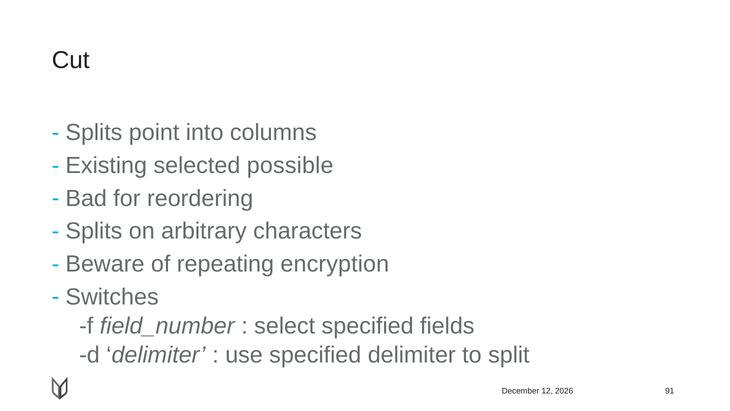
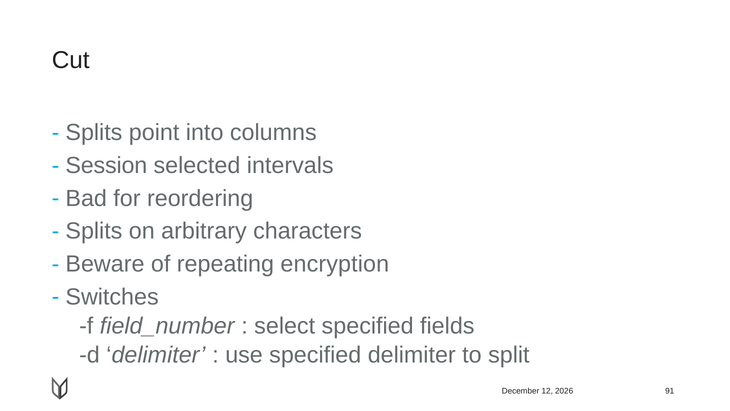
Existing: Existing -> Session
possible: possible -> intervals
